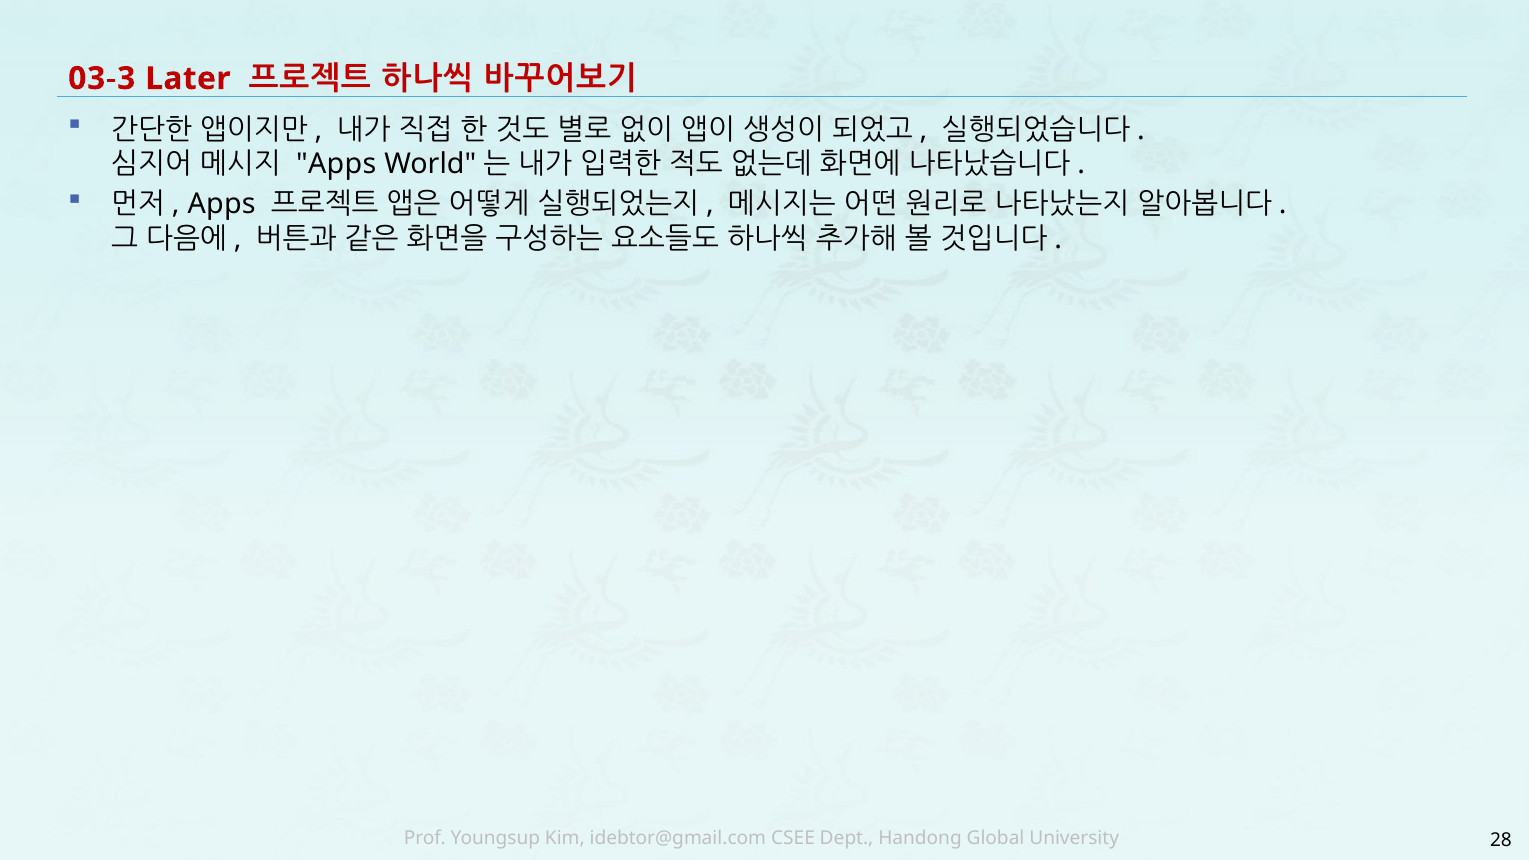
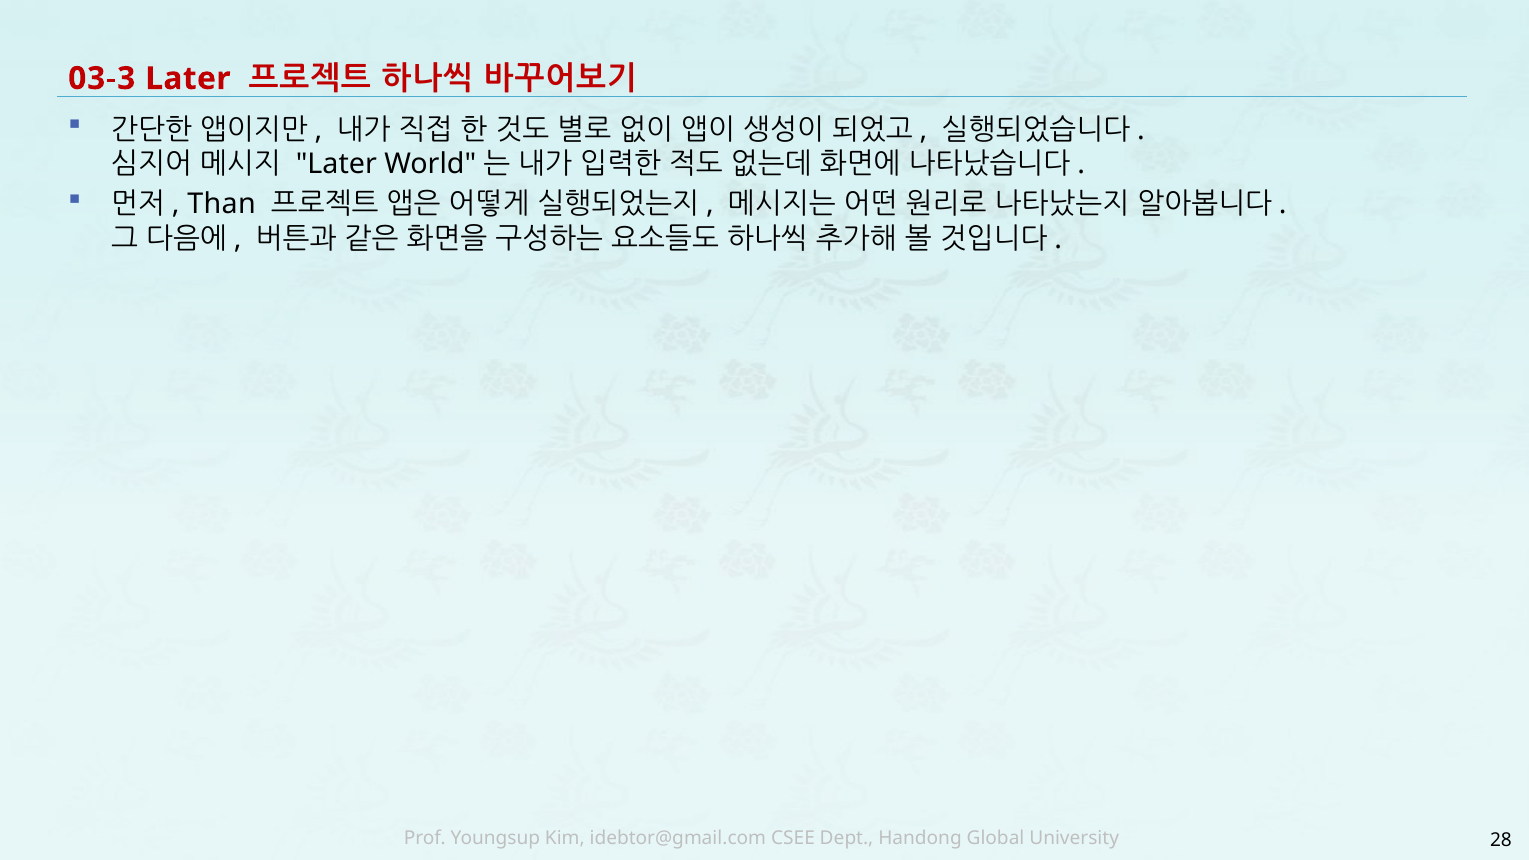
Apps at (336, 164): Apps -> Later
Apps at (222, 204): Apps -> Than
